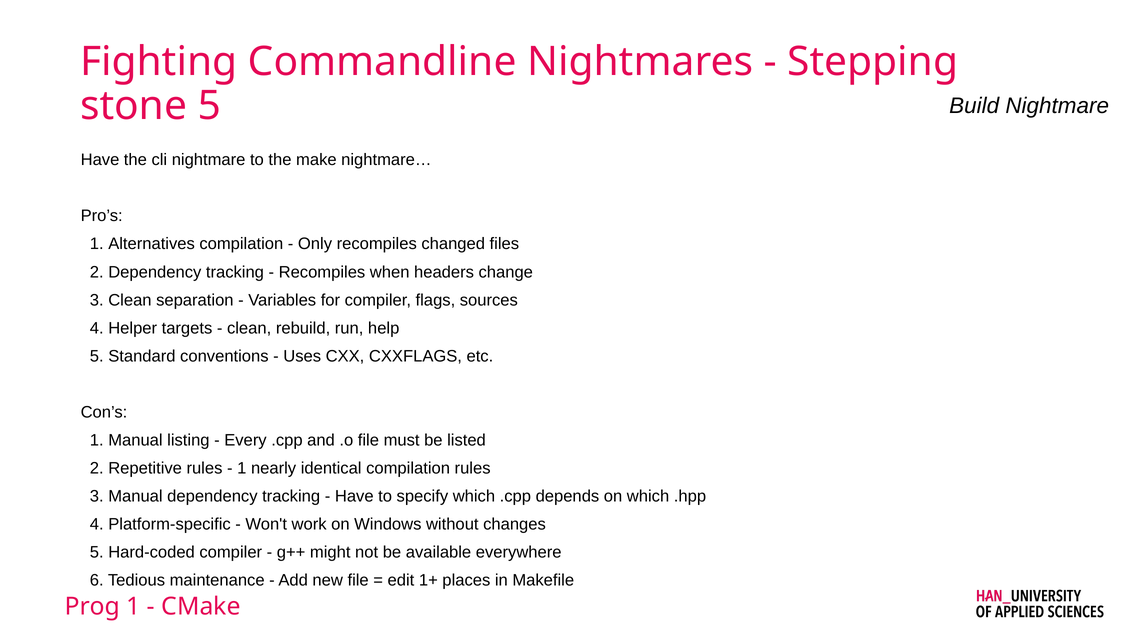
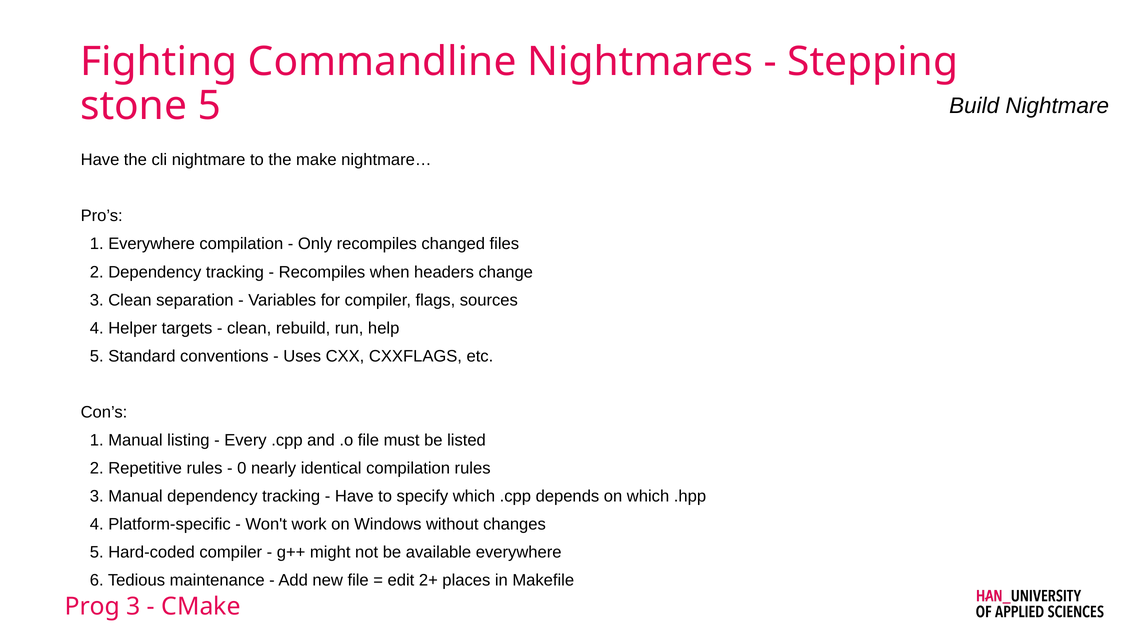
1 Alternatives: Alternatives -> Everywhere
1 at (242, 468): 1 -> 0
1+: 1+ -> 2+
1 at (133, 607): 1 -> 3
